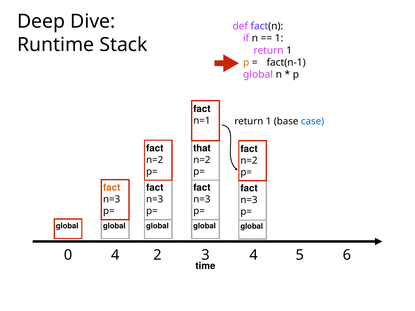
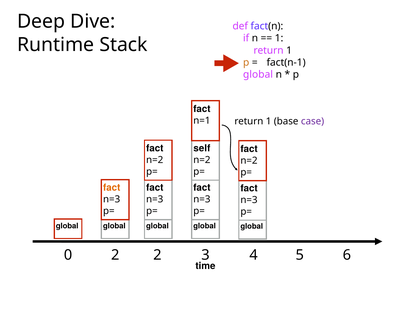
case colour: blue -> purple
that: that -> self
0 4: 4 -> 2
